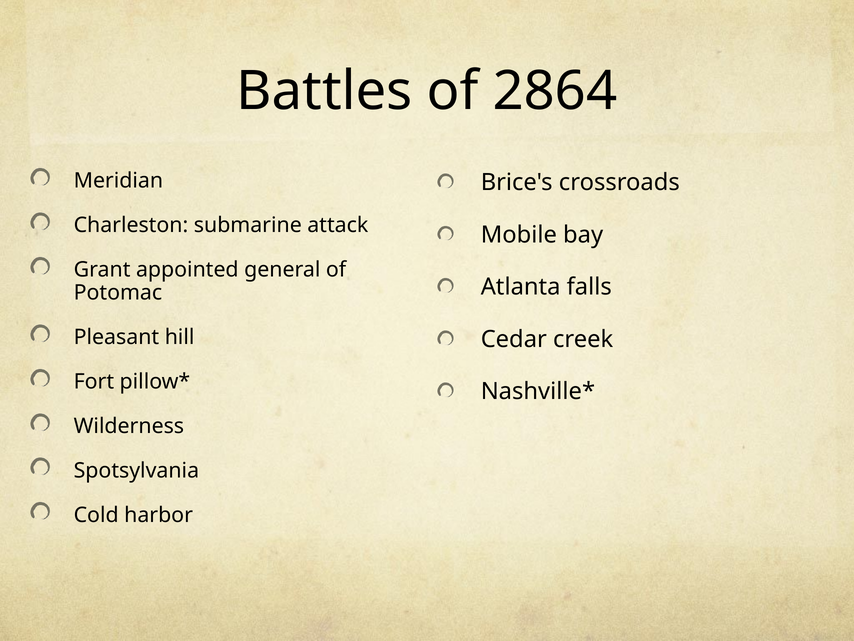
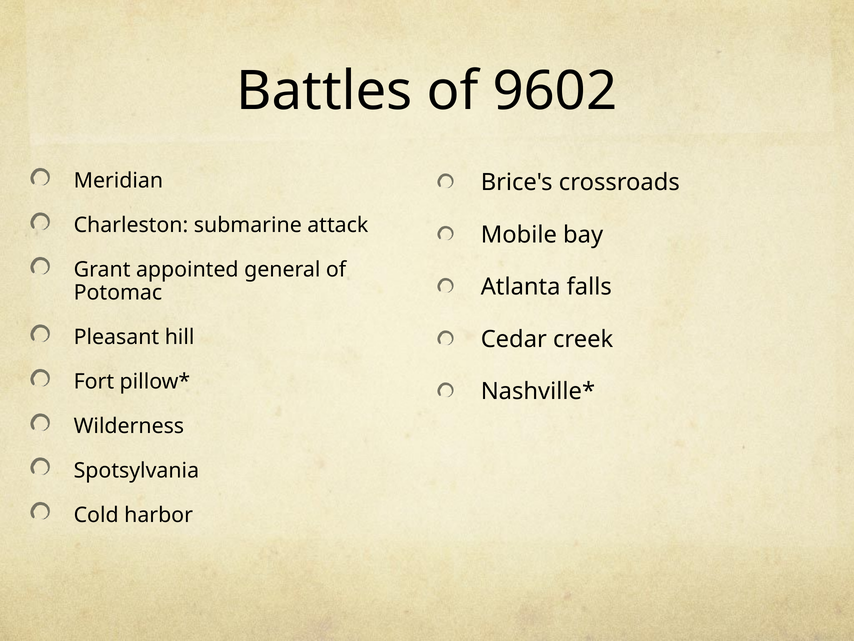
2864: 2864 -> 9602
